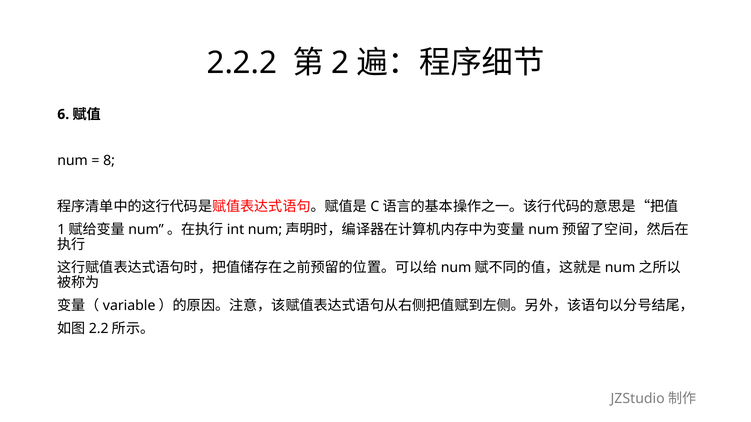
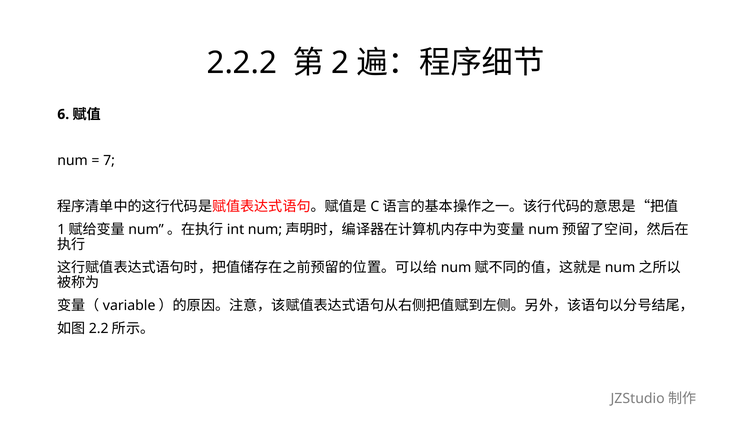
8: 8 -> 7
